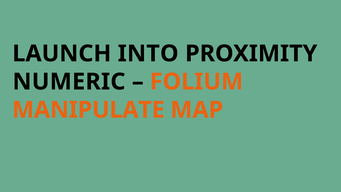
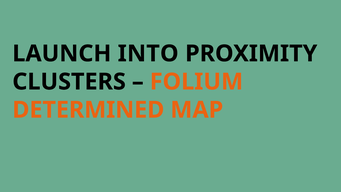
NUMERIC: NUMERIC -> CLUSTERS
MANIPULATE: MANIPULATE -> DETERMINED
